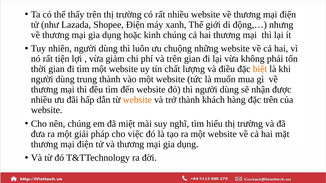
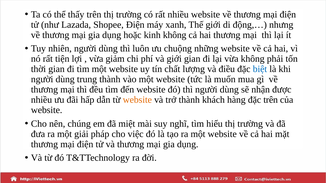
kinh chúng: chúng -> không
và trên: trên -> giới
biệt colour: orange -> blue
